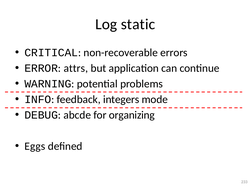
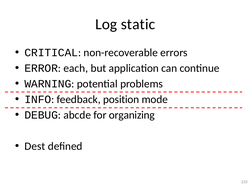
attrs: attrs -> each
integers: integers -> position
Eggs: Eggs -> Dest
